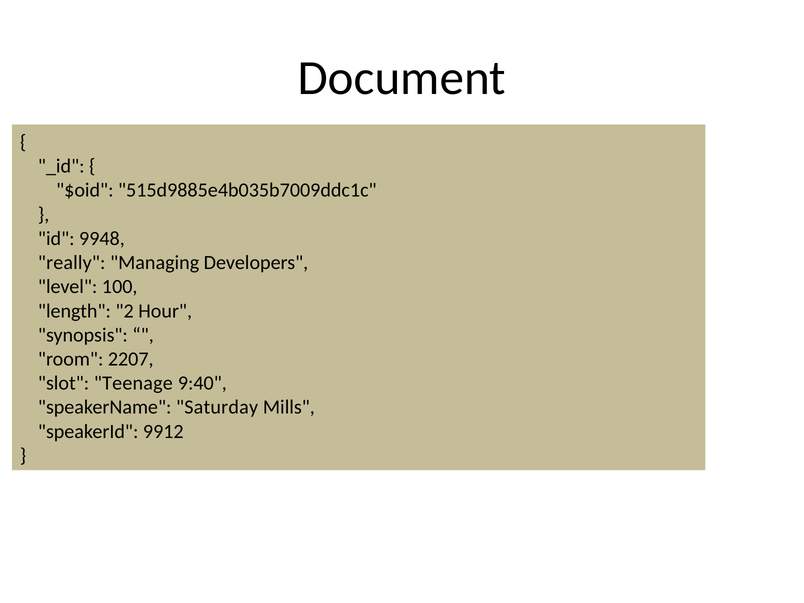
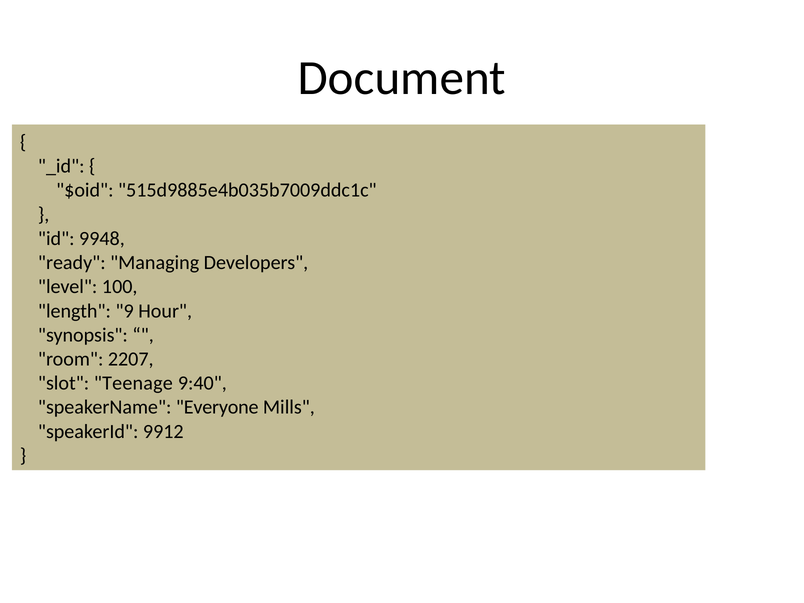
really: really -> ready
2: 2 -> 9
Saturday: Saturday -> Everyone
